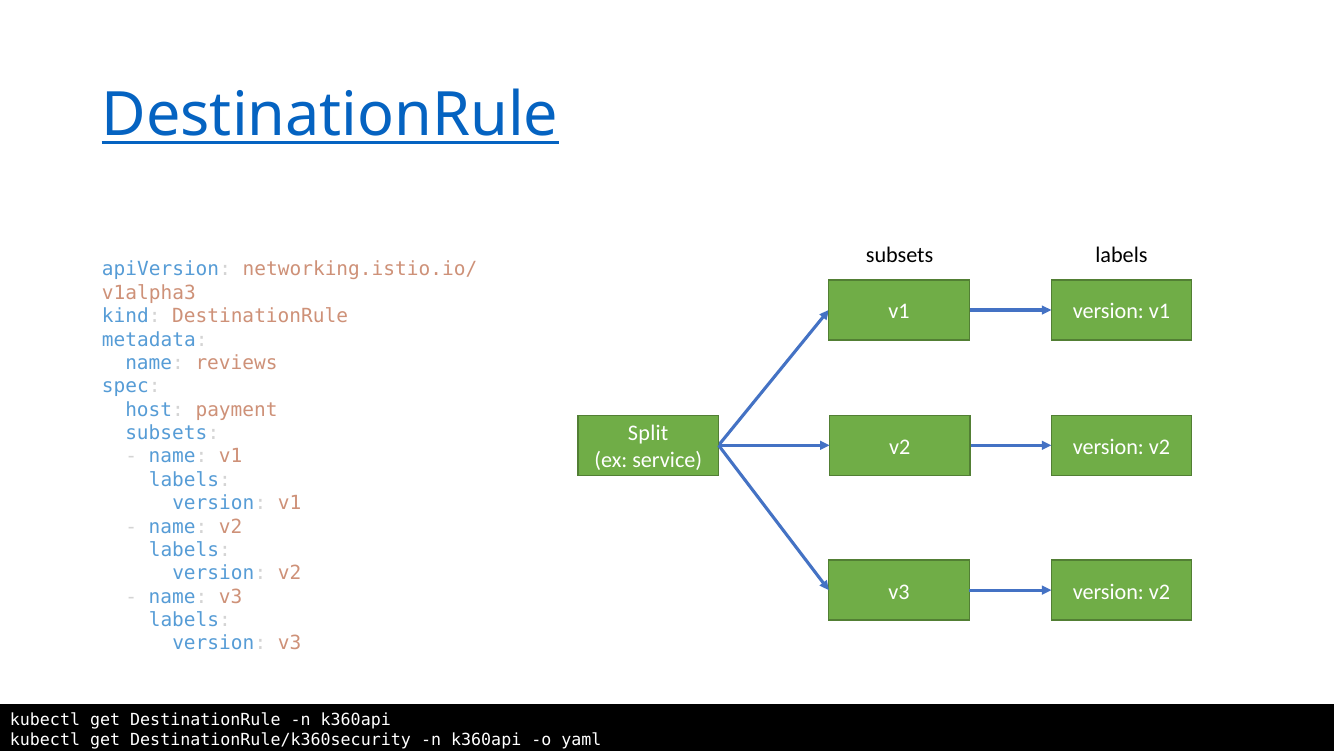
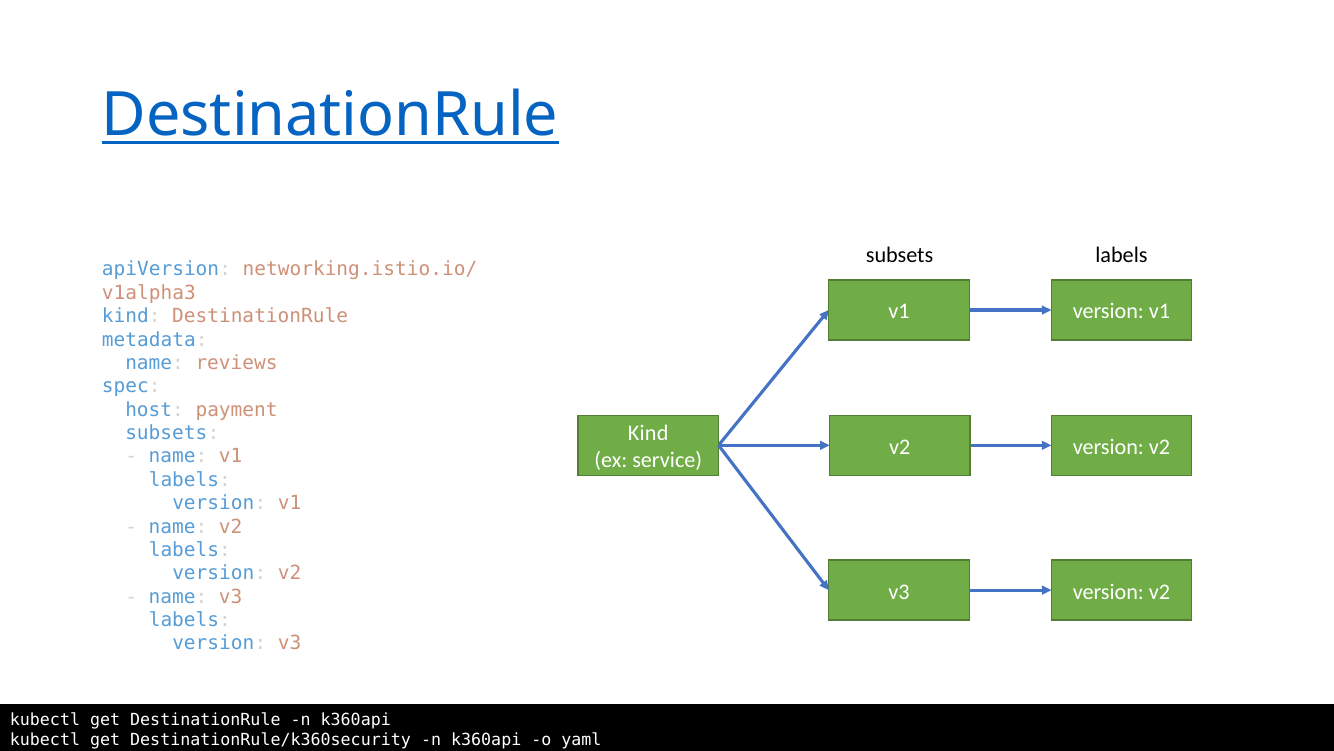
Split at (648, 433): Split -> Kind
